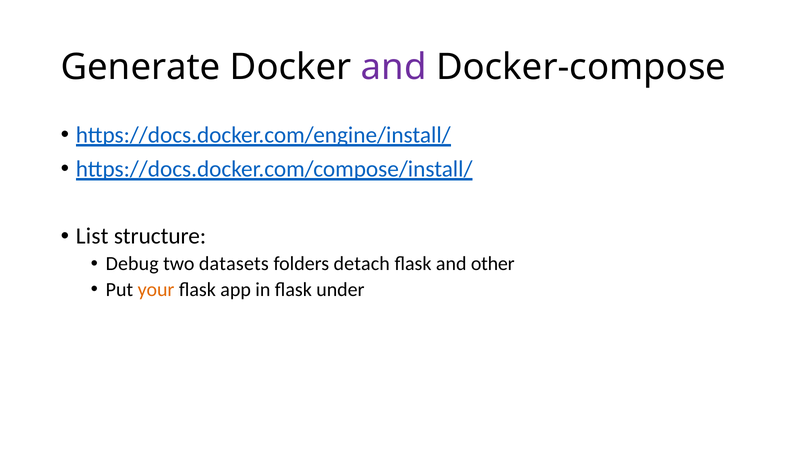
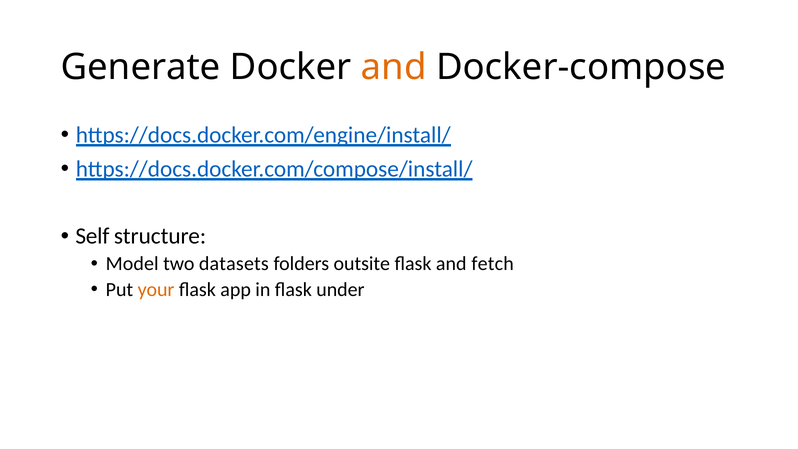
and at (394, 67) colour: purple -> orange
List: List -> Self
Debug: Debug -> Model
detach: detach -> outsite
other: other -> fetch
